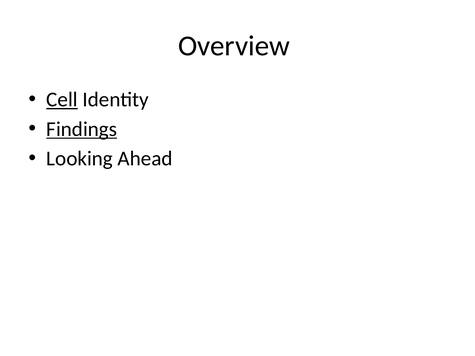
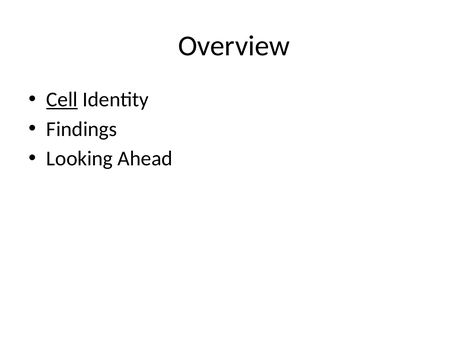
Findings underline: present -> none
